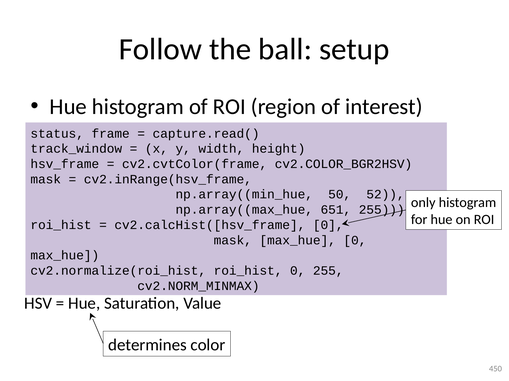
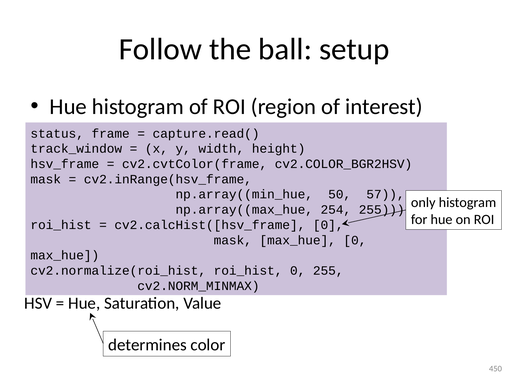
52: 52 -> 57
651: 651 -> 254
